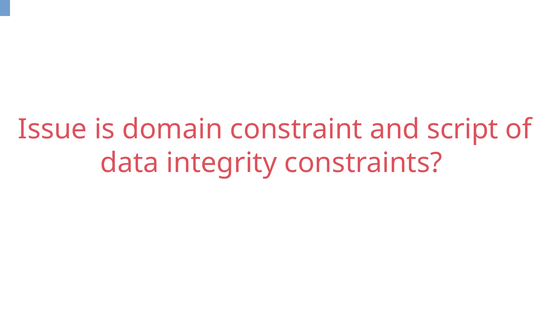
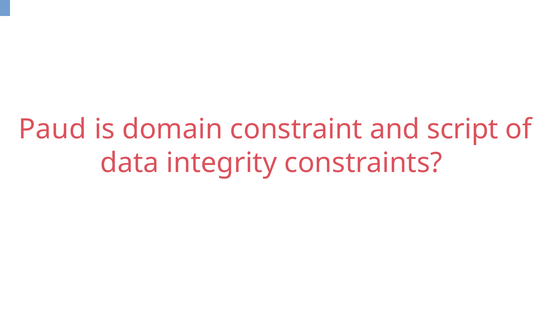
Issue: Issue -> Paud
